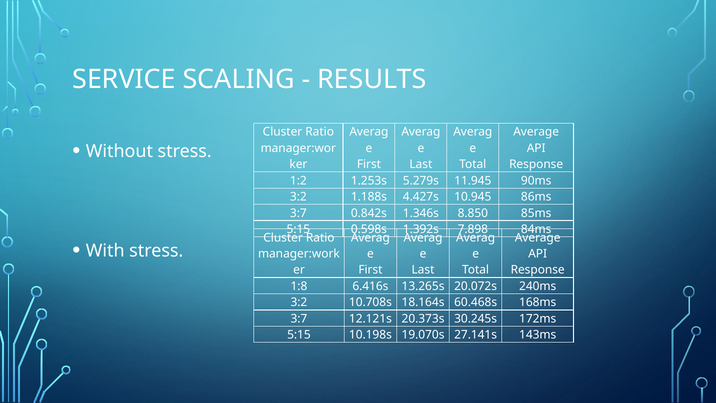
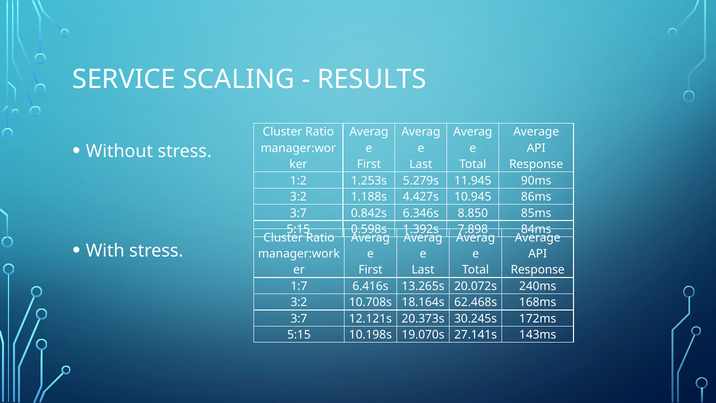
1.346s: 1.346s -> 6.346s
1:8: 1:8 -> 1:7
60.468s: 60.468s -> 62.468s
